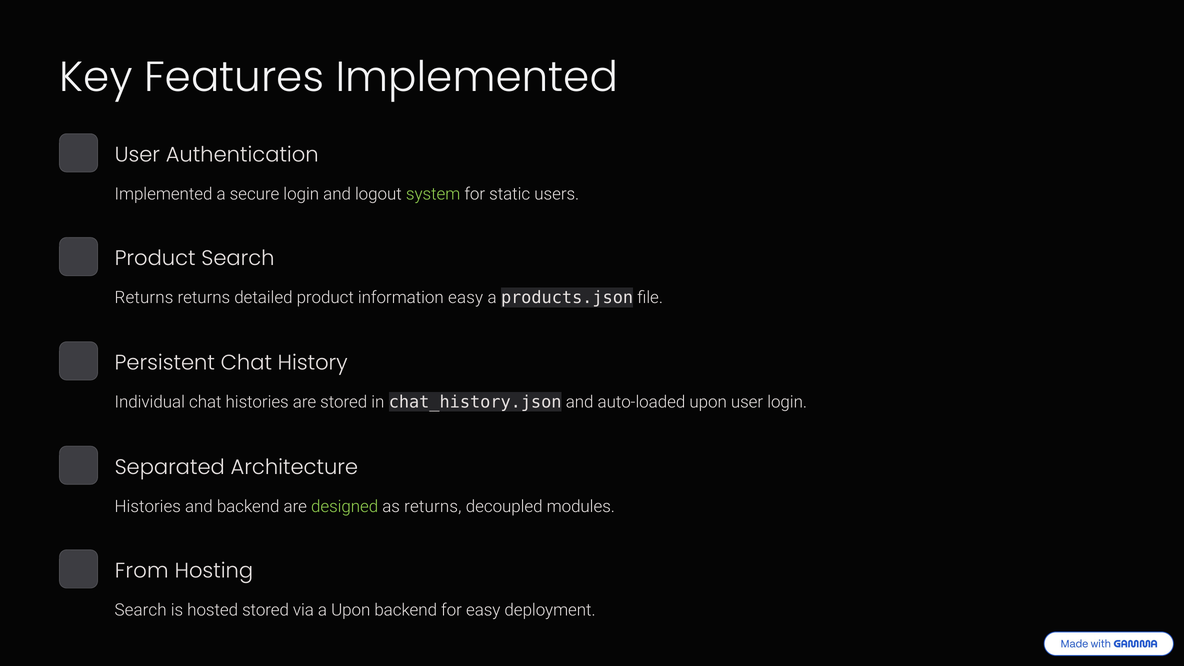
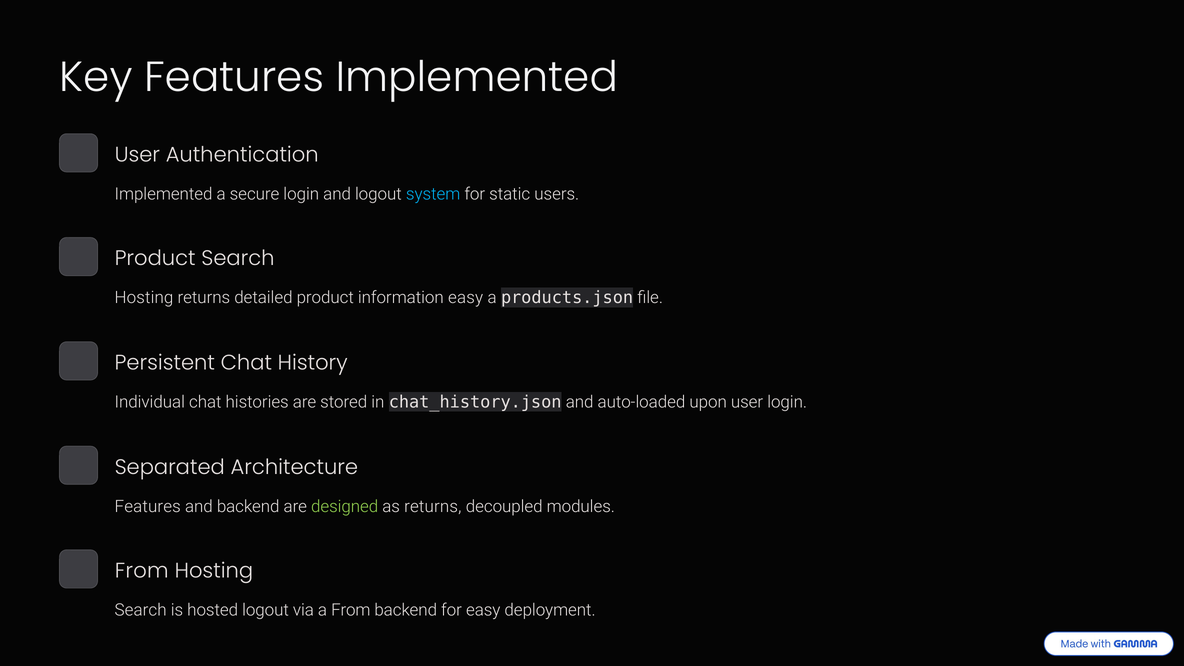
system colour: light green -> light blue
Returns at (144, 298): Returns -> Hosting
Histories at (148, 506): Histories -> Features
hosted stored: stored -> logout
a Upon: Upon -> From
